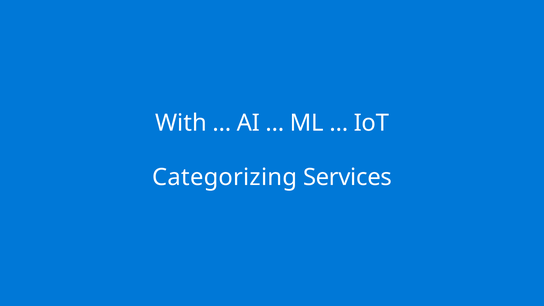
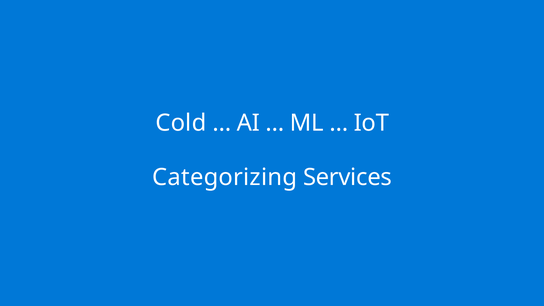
With: With -> Cold
